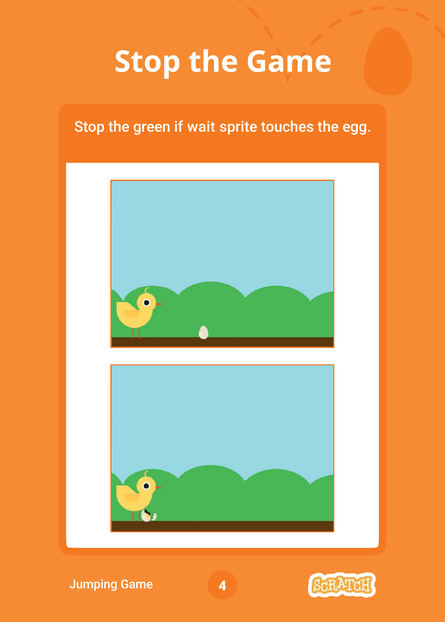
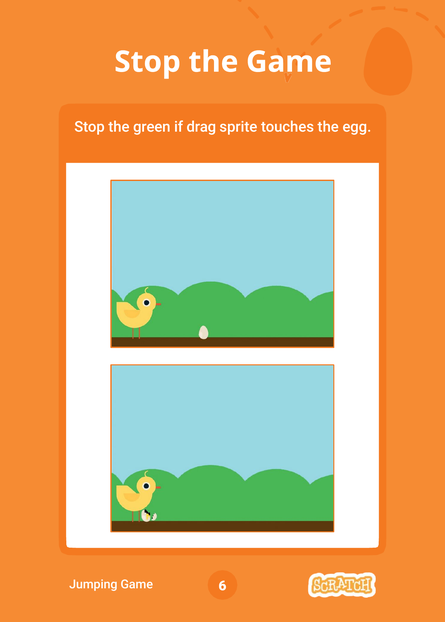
wait: wait -> drag
4: 4 -> 6
